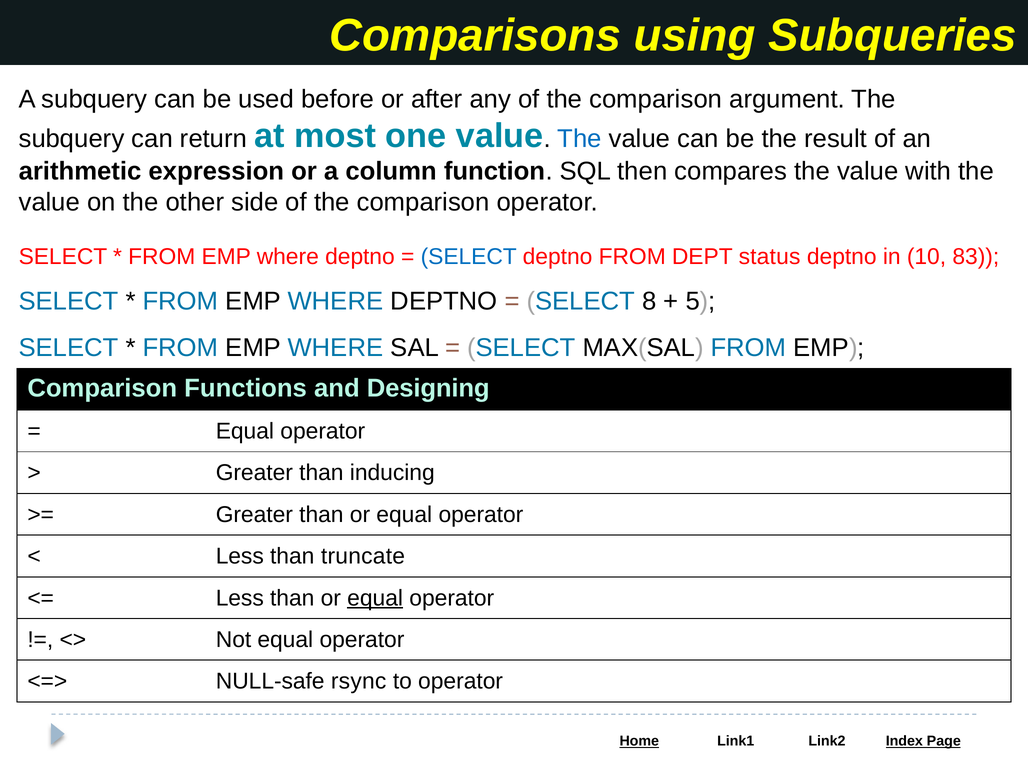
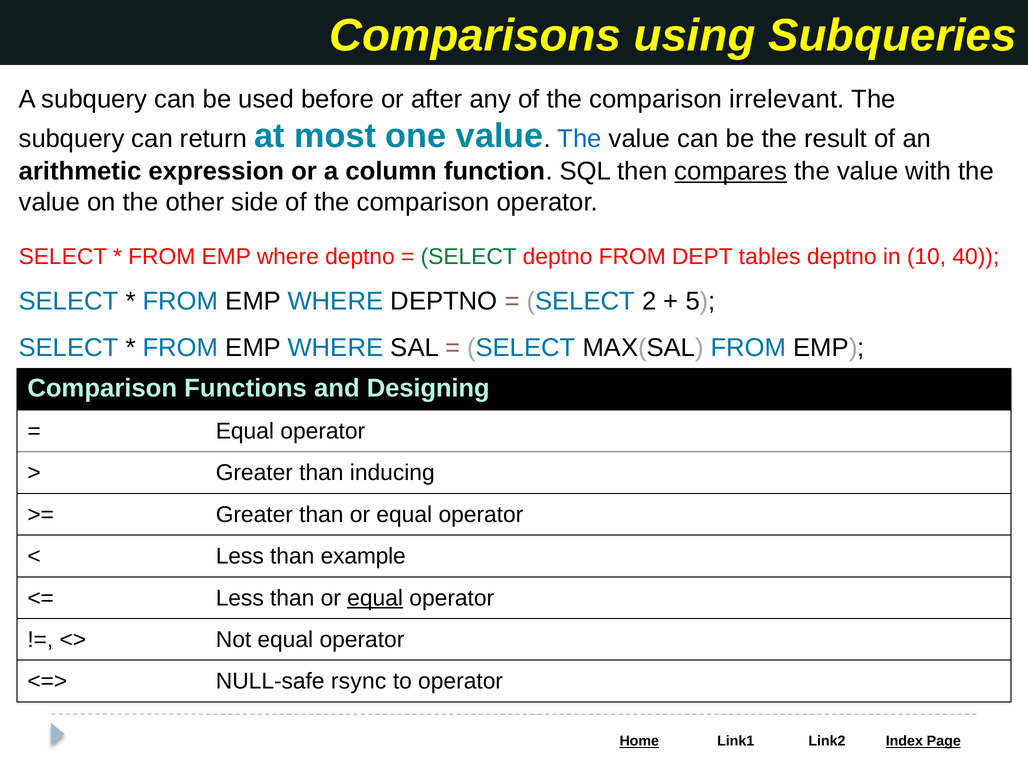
argument: argument -> irrelevant
compares underline: none -> present
SELECT at (469, 257) colour: blue -> green
status: status -> tables
83: 83 -> 40
8: 8 -> 2
truncate: truncate -> example
